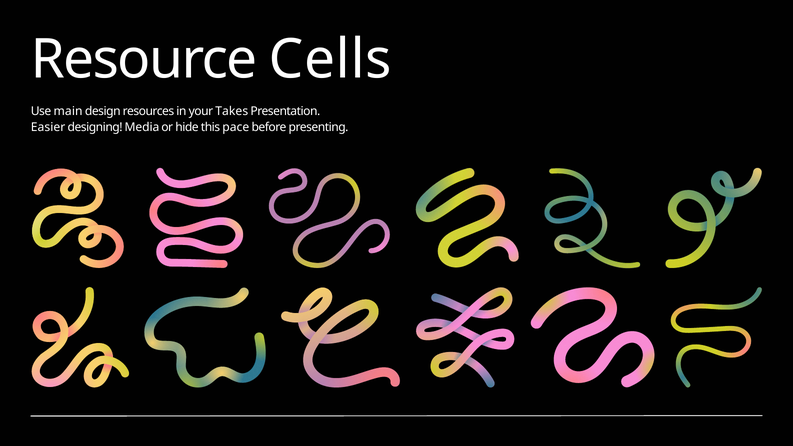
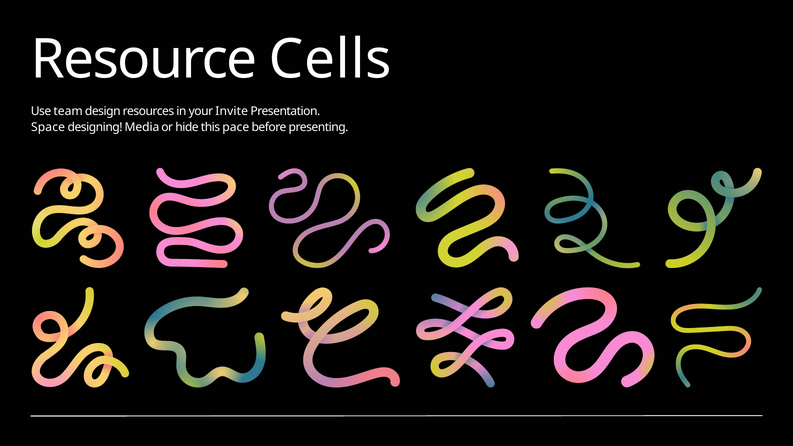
main: main -> team
Takes: Takes -> Invite
Easier: Easier -> Space
